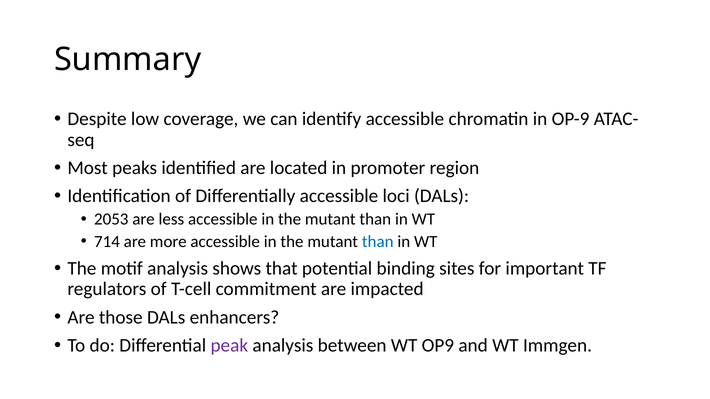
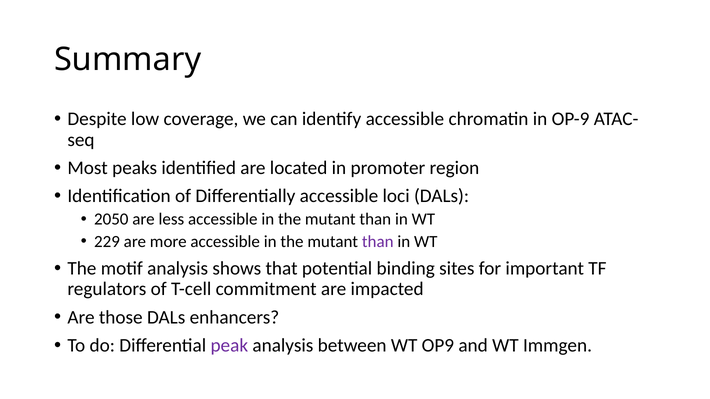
2053: 2053 -> 2050
714: 714 -> 229
than at (378, 242) colour: blue -> purple
